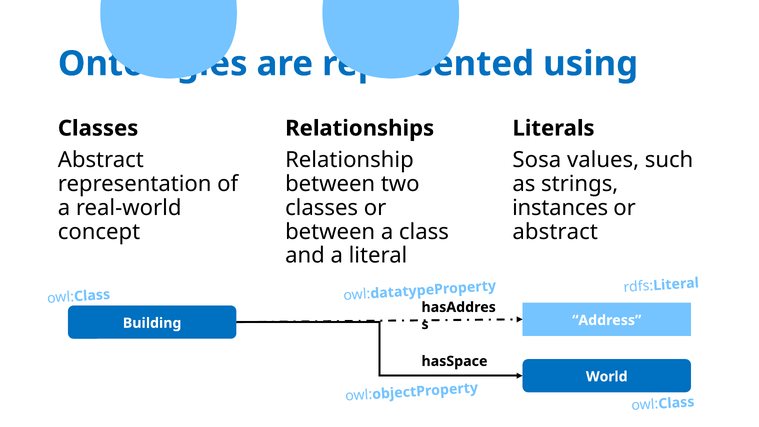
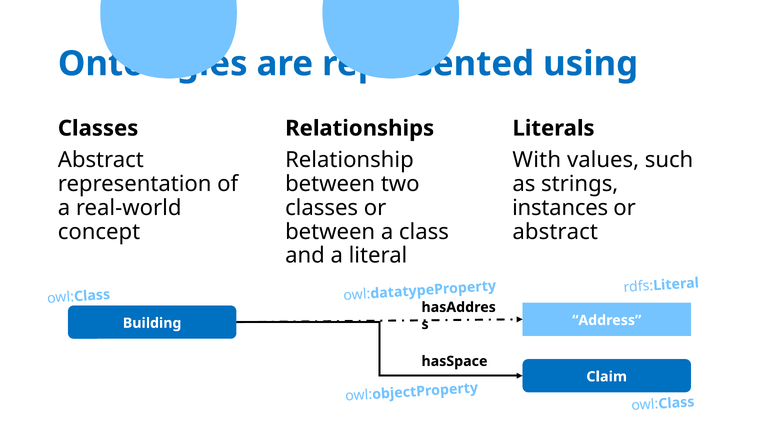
Sosa: Sosa -> With
World: World -> Claim
